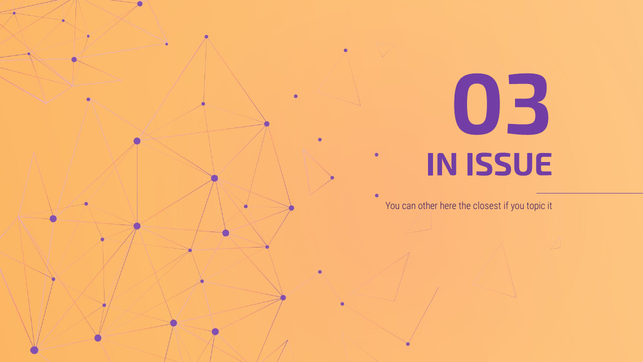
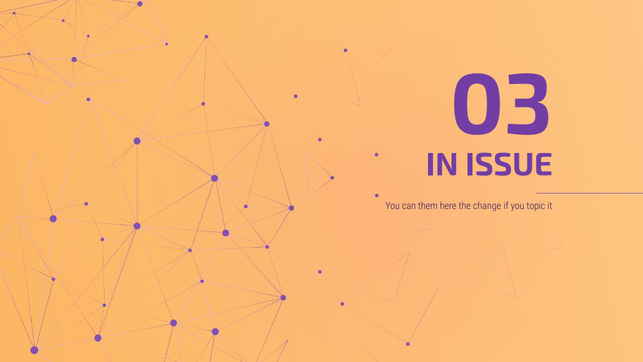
other: other -> them
closest: closest -> change
